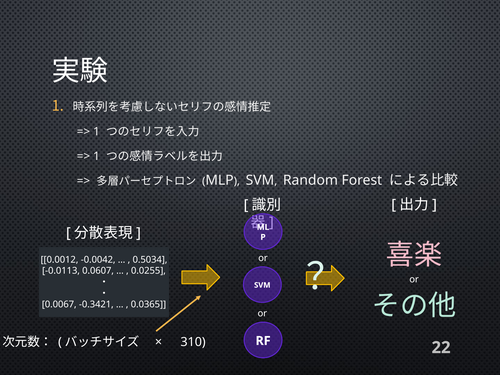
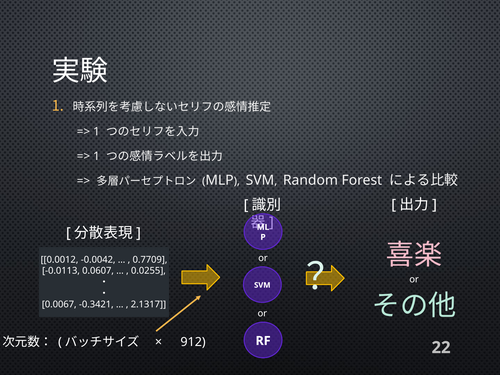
0.5034: 0.5034 -> 0.7709
0.0365: 0.0365 -> 2.1317
310: 310 -> 912
